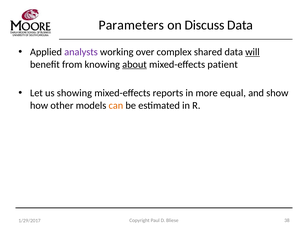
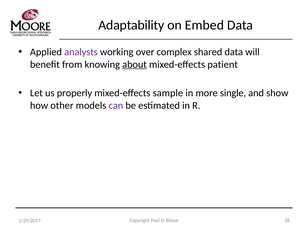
Parameters: Parameters -> Adaptability
Discuss: Discuss -> Embed
will underline: present -> none
showing: showing -> properly
reports: reports -> sample
equal: equal -> single
can colour: orange -> purple
